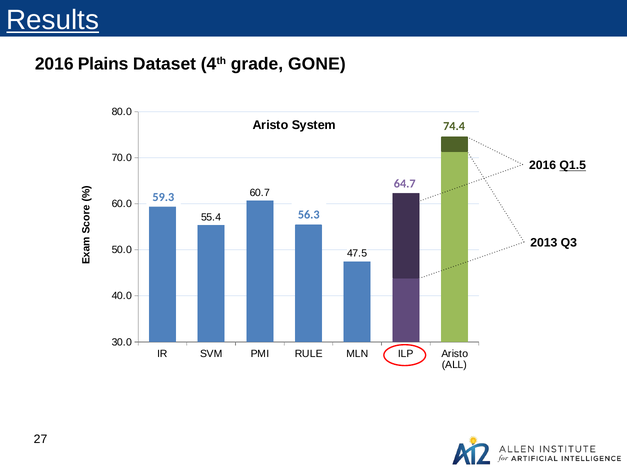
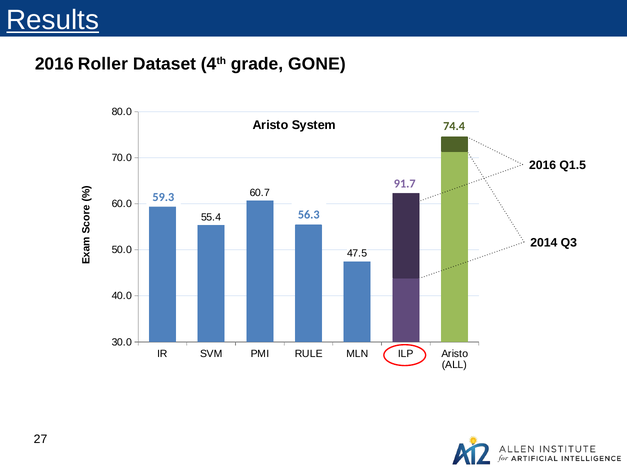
Plains: Plains -> Roller
Q1.5 underline: present -> none
64.7: 64.7 -> 91.7
2013: 2013 -> 2014
